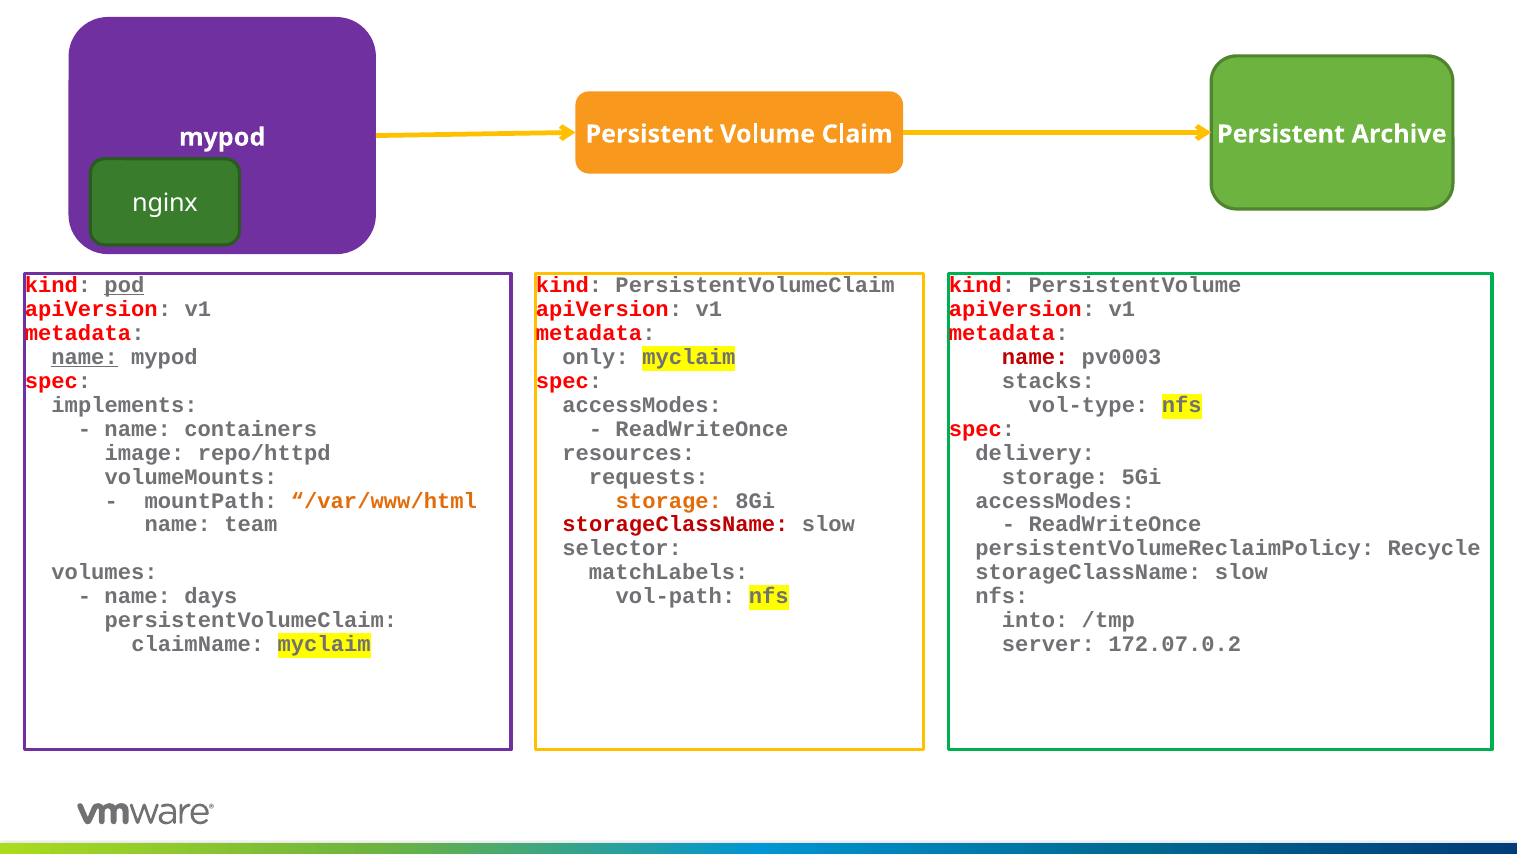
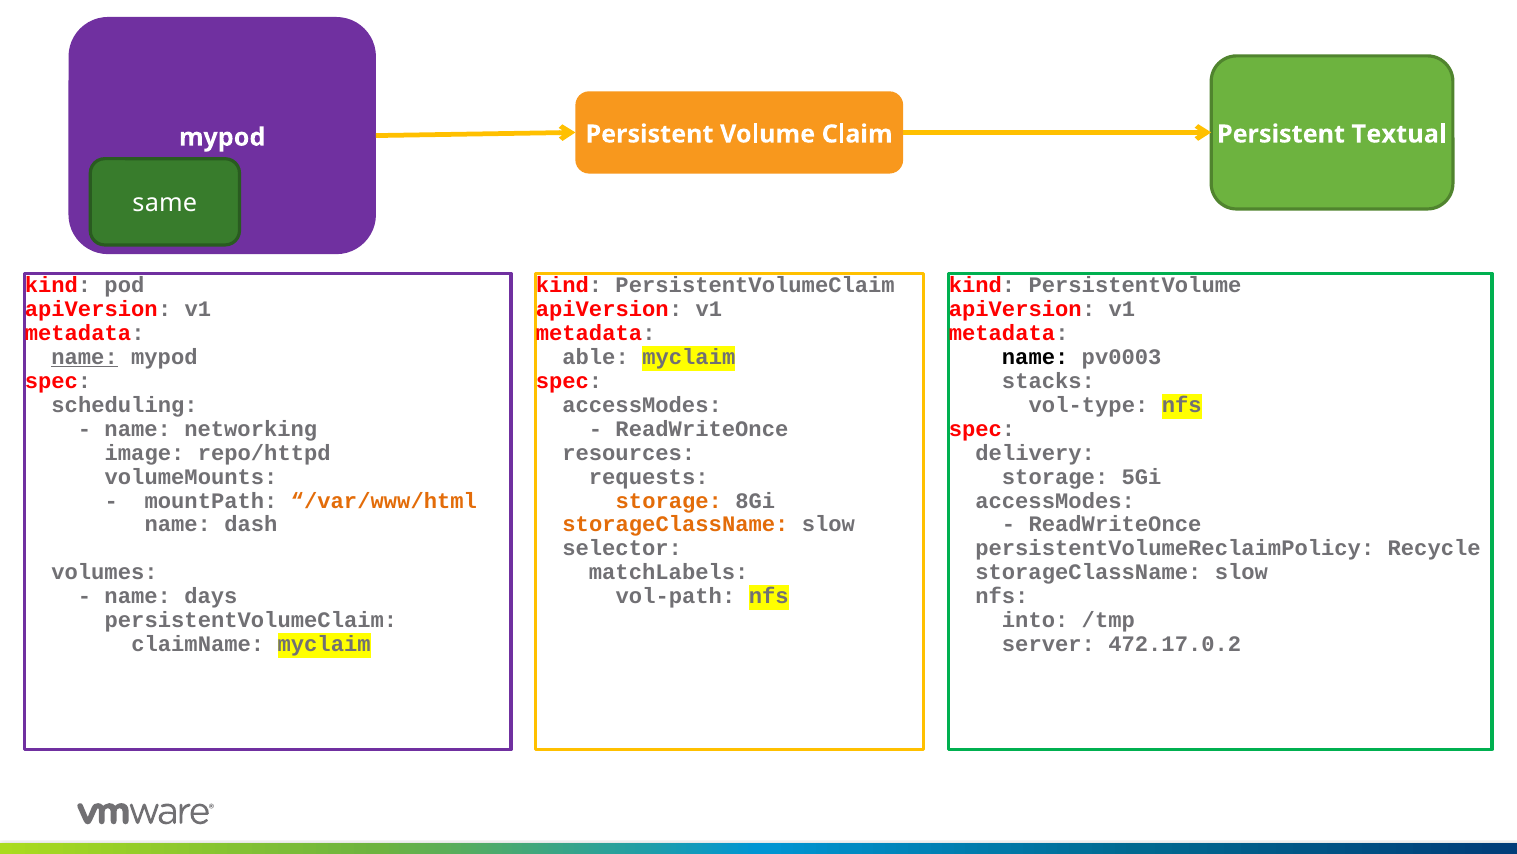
Archive: Archive -> Textual
nginx: nginx -> same
pod underline: present -> none
only: only -> able
name at (1035, 357) colour: red -> black
implements: implements -> scheduling
containers: containers -> networking
team: team -> dash
storageClassName at (675, 524) colour: red -> orange
172.07.0.2: 172.07.0.2 -> 472.17.0.2
